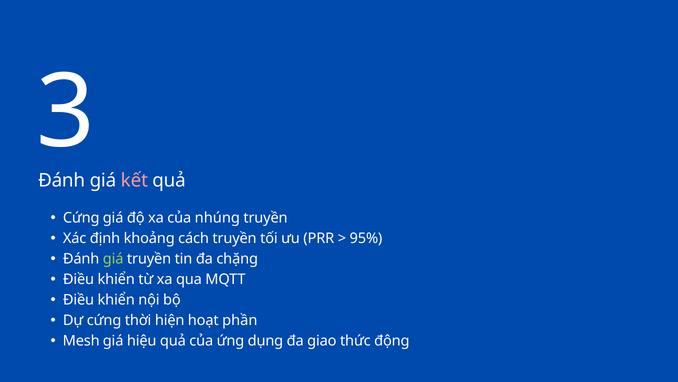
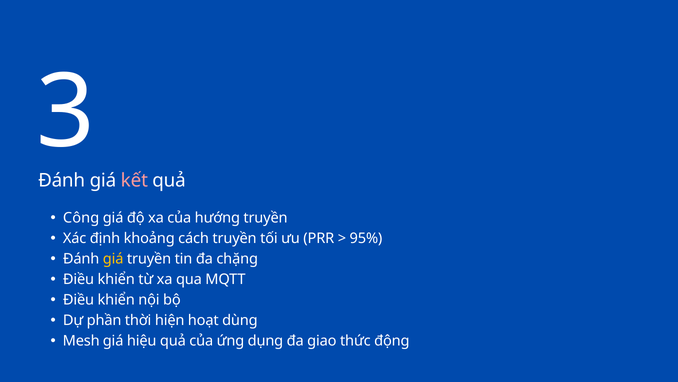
Cứng at (81, 218): Cứng -> Công
nhúng: nhúng -> hướng
giá at (113, 259) colour: light green -> yellow
Dự cứng: cứng -> phần
phần: phần -> dùng
